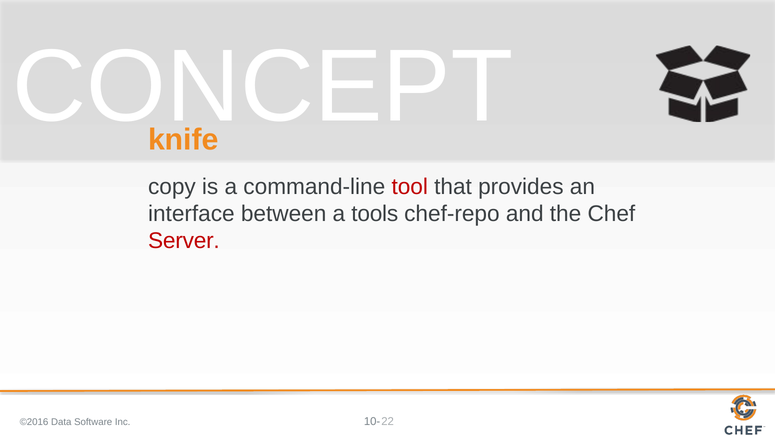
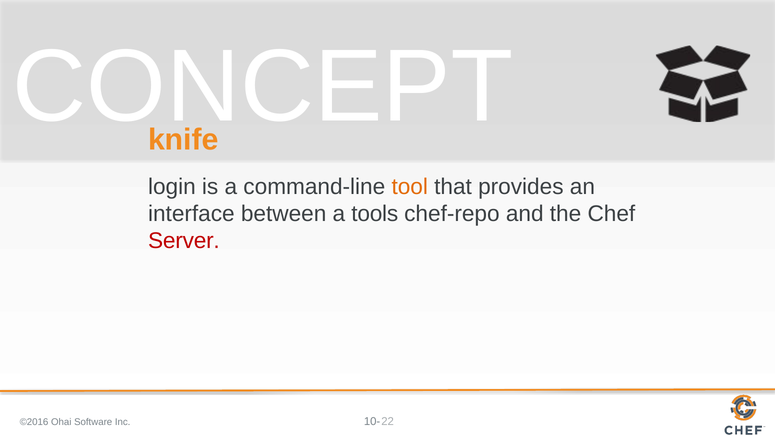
copy: copy -> login
tool colour: red -> orange
Data: Data -> Ohai
